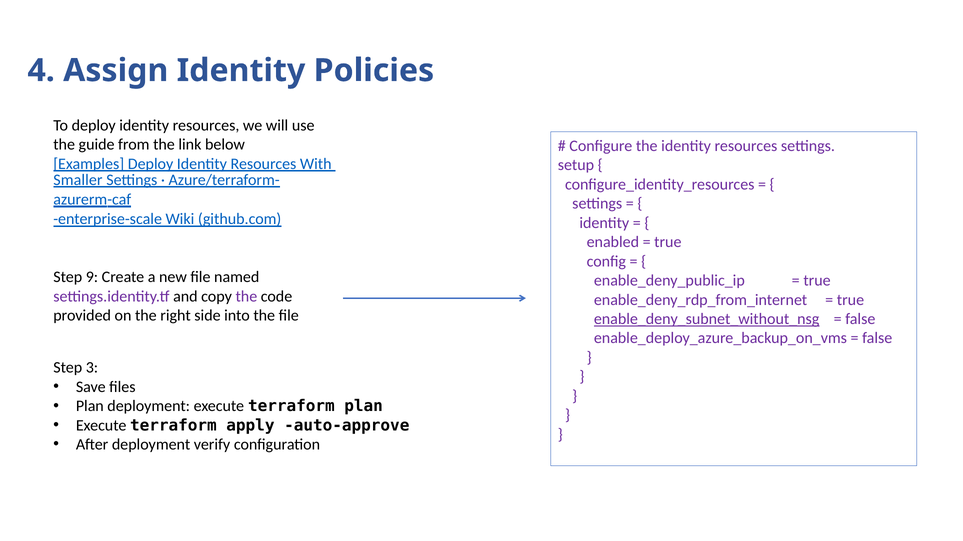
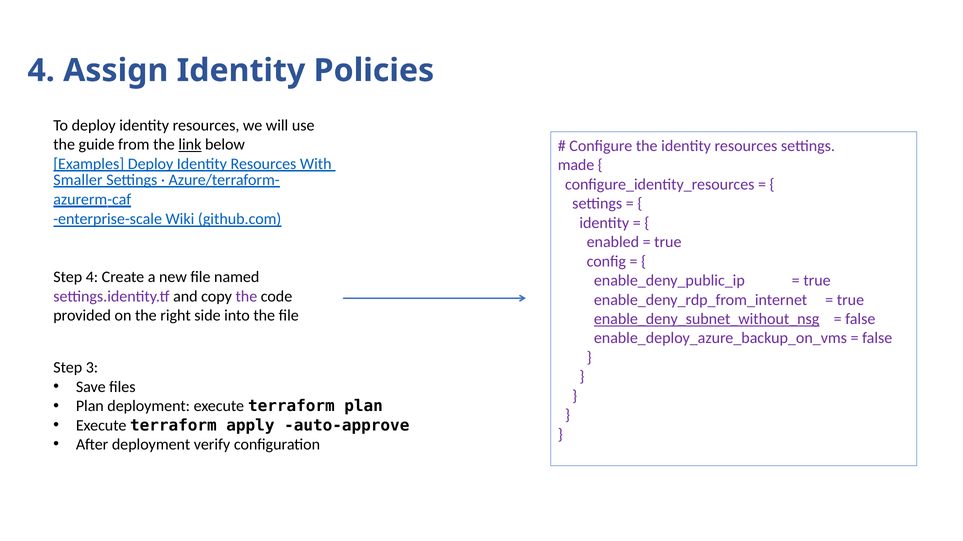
link underline: none -> present
setup: setup -> made
Step 9: 9 -> 4
